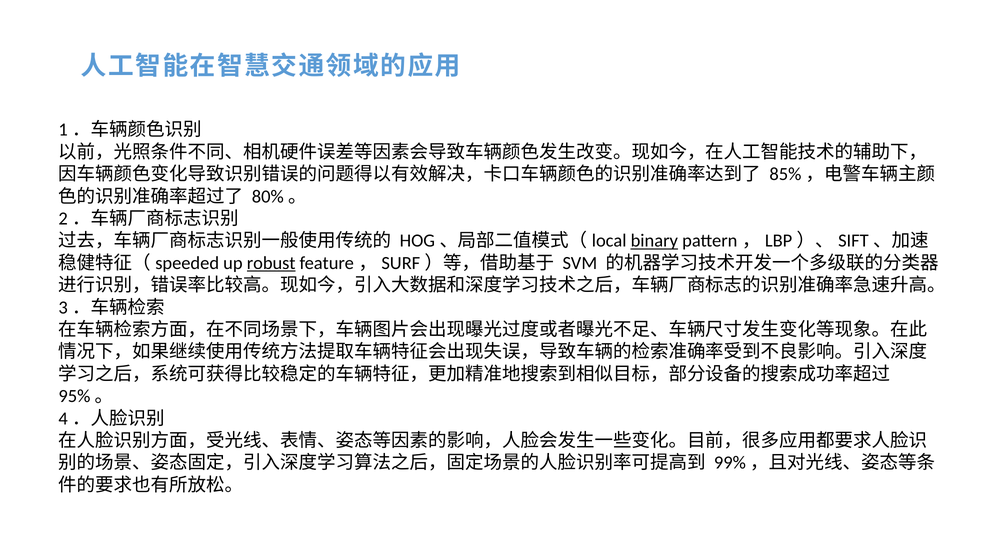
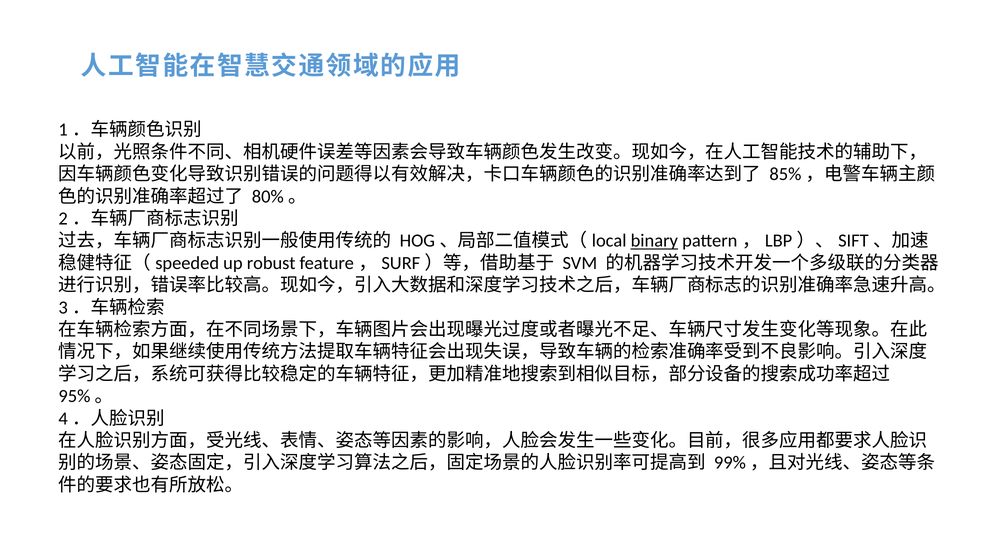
robust underline: present -> none
